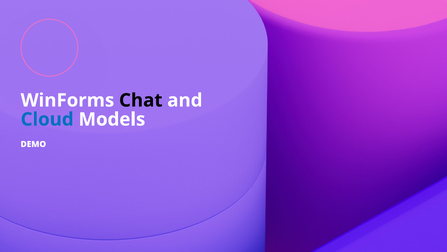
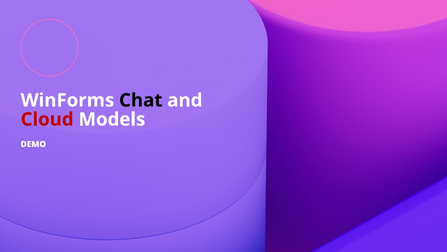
Cloud colour: blue -> red
